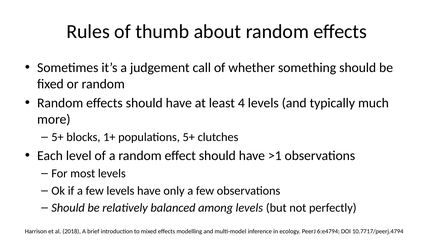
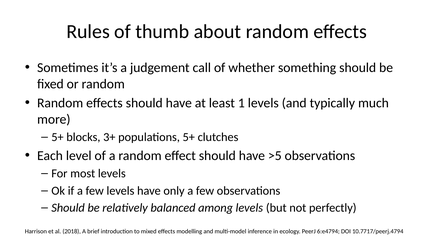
4: 4 -> 1
1+: 1+ -> 3+
>1: >1 -> >5
